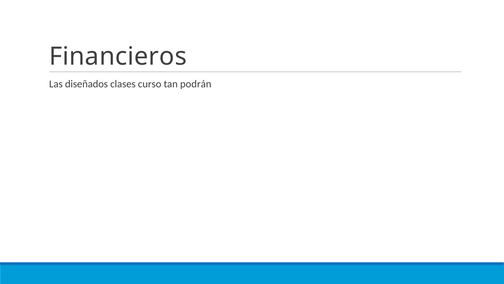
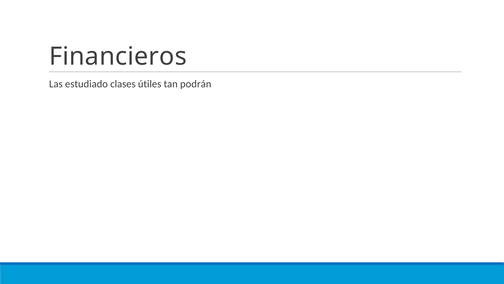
diseñados: diseñados -> estudiado
curso: curso -> útiles
